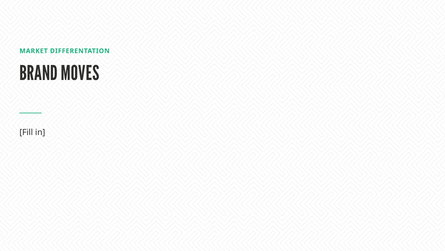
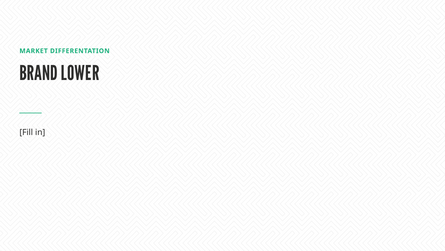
MOVES: MOVES -> LOWER
